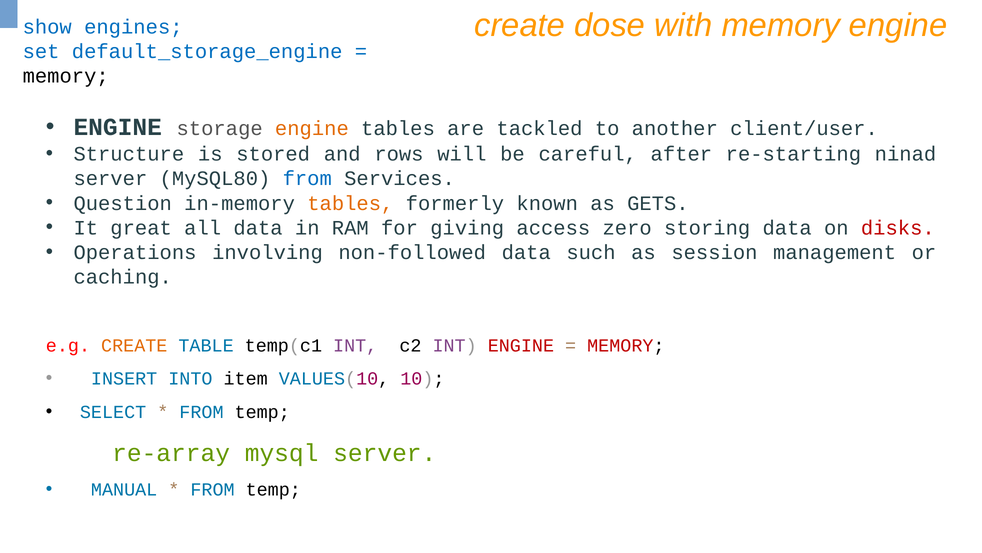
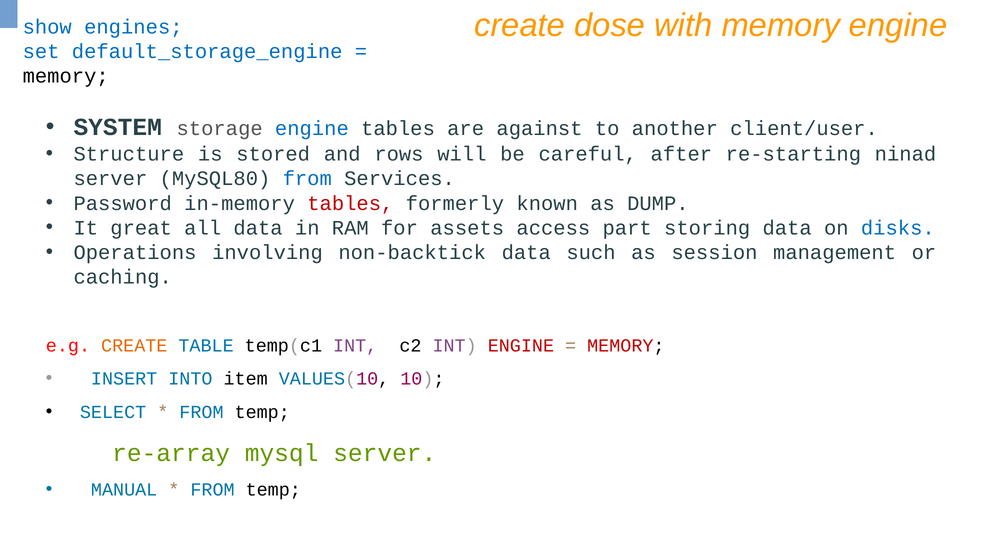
ENGINE at (118, 127): ENGINE -> SYSTEM
engine at (312, 129) colour: orange -> blue
tackled: tackled -> against
Question: Question -> Password
tables at (350, 203) colour: orange -> red
GETS: GETS -> DUMP
giving: giving -> assets
zero: zero -> part
disks colour: red -> blue
non-followed: non-followed -> non-backtick
